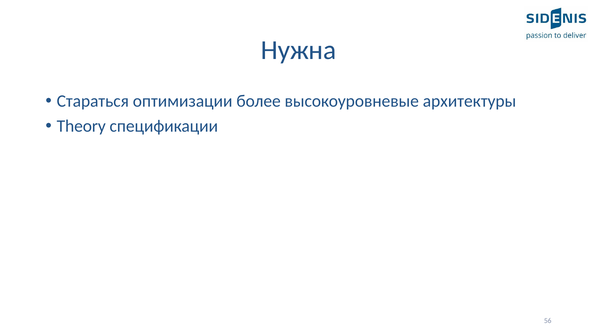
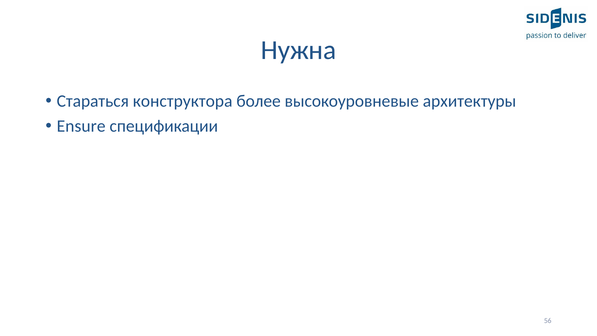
оптимизации: оптимизации -> конструктора
Theory: Theory -> Ensure
